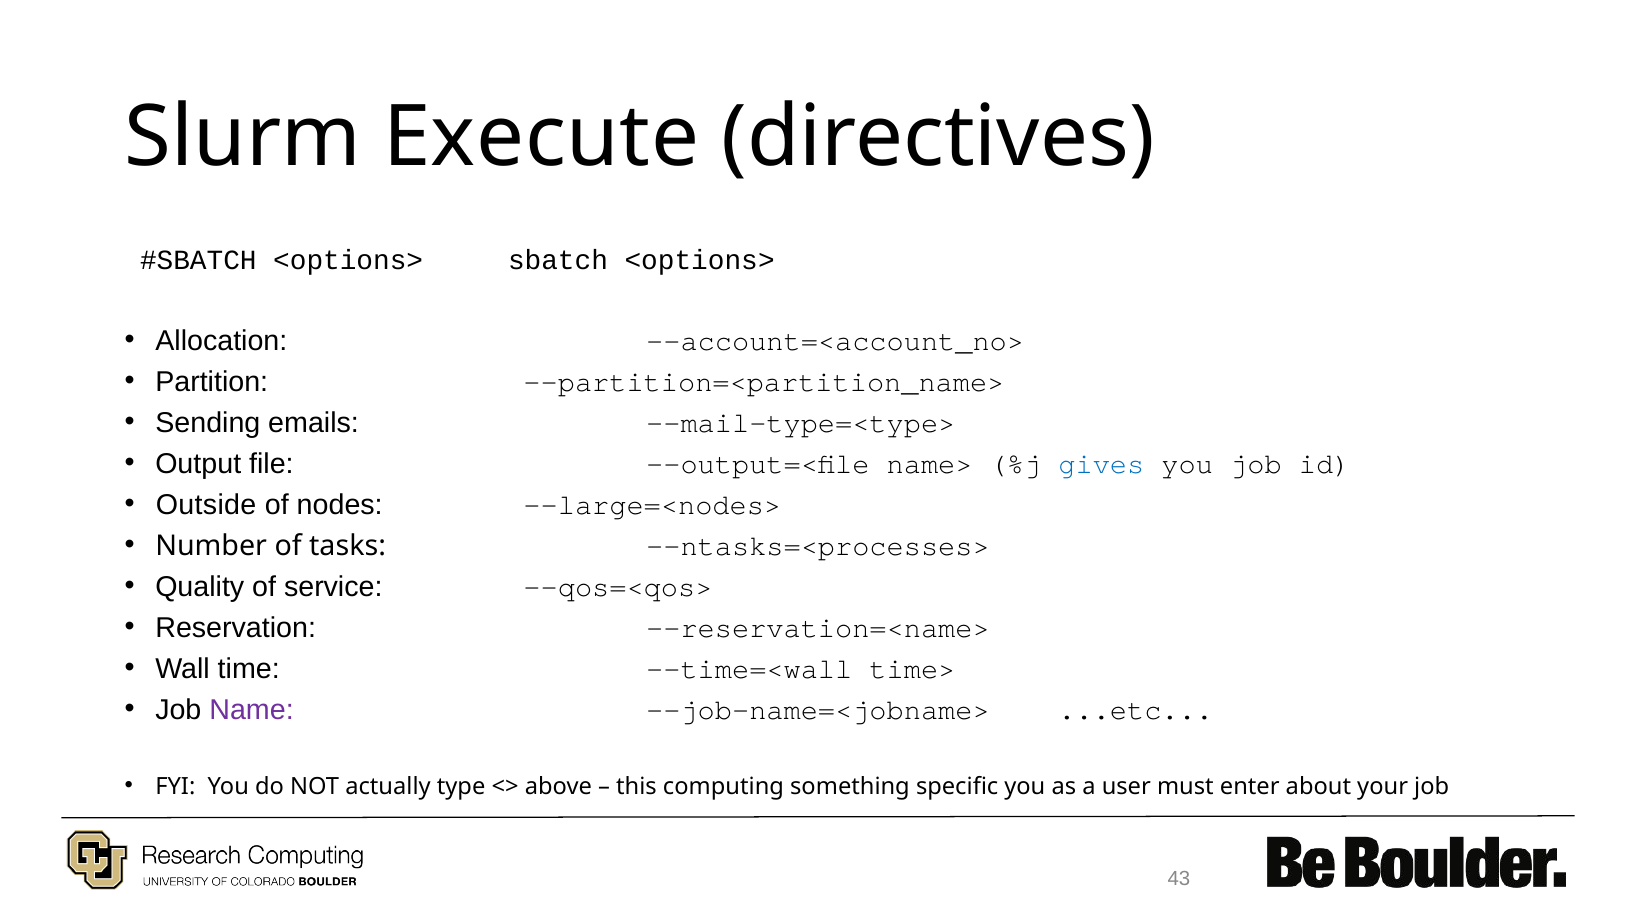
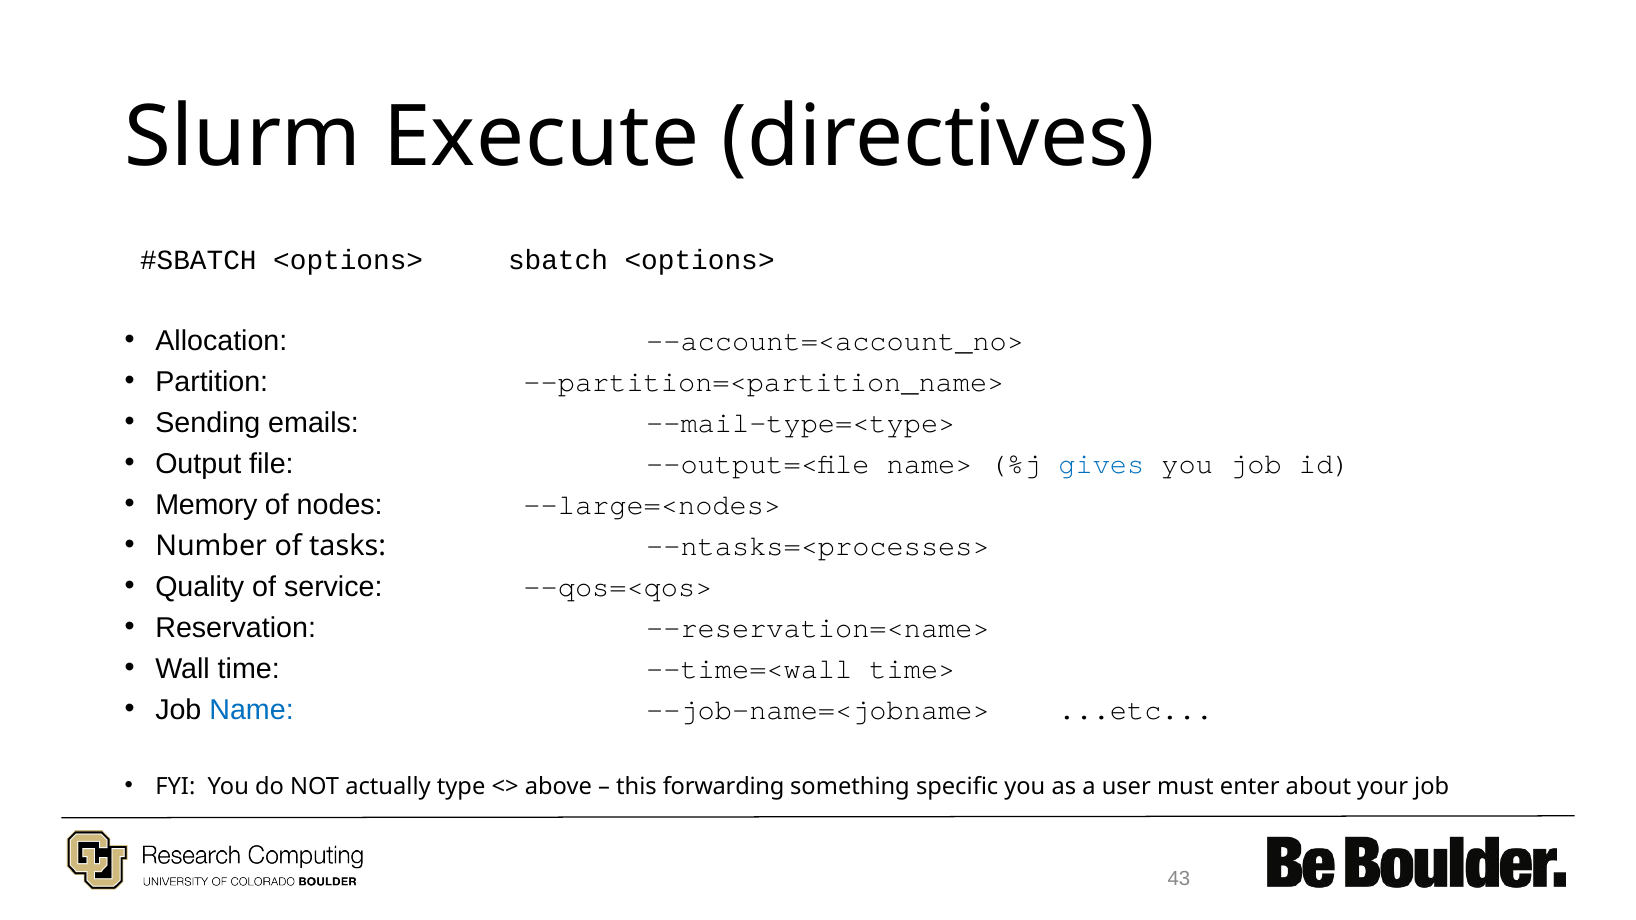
Outside: Outside -> Memory
Name colour: purple -> blue
computing: computing -> forwarding
